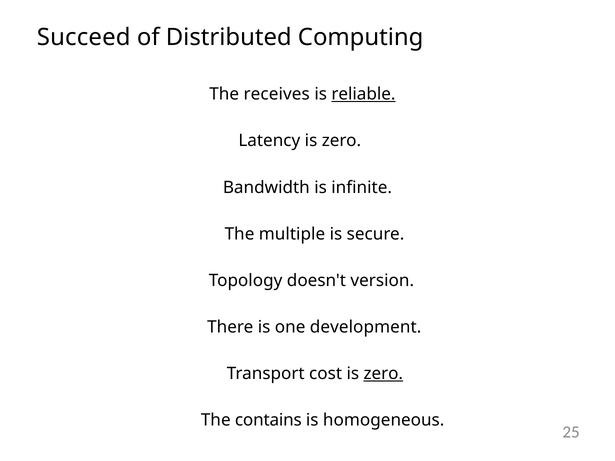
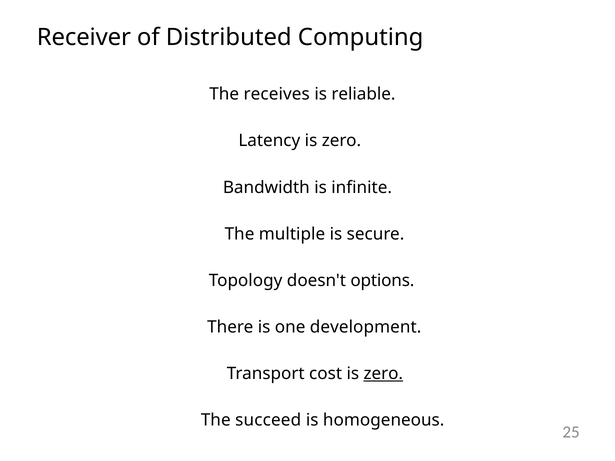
Succeed: Succeed -> Receiver
reliable underline: present -> none
version: version -> options
contains: contains -> succeed
